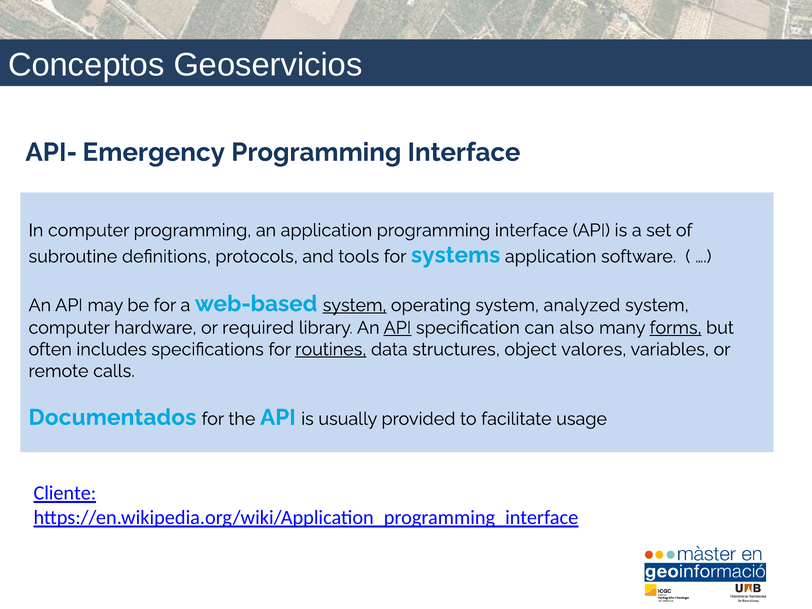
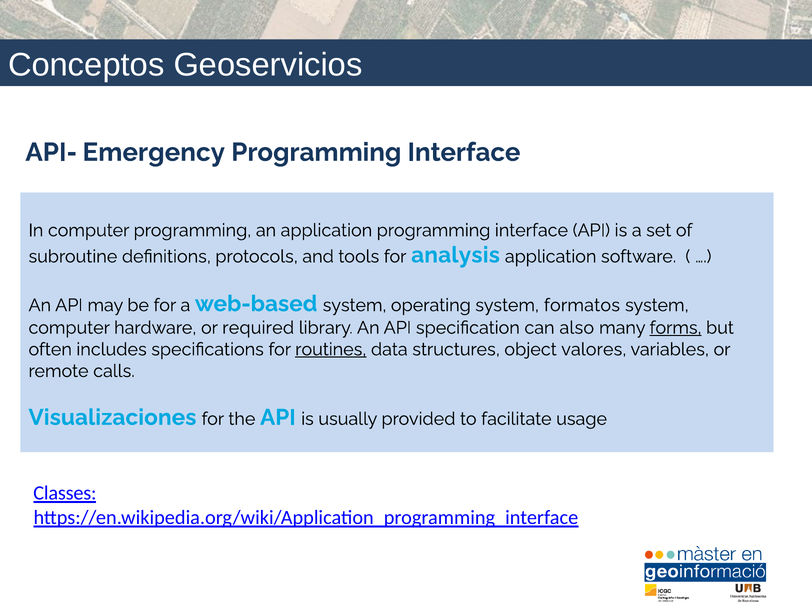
systems: systems -> analysis
system at (355, 305) underline: present -> none
analyzed: analyzed -> formatos
API at (397, 328) underline: present -> none
Documentados: Documentados -> Visualizaciones
Cliente: Cliente -> Classes
